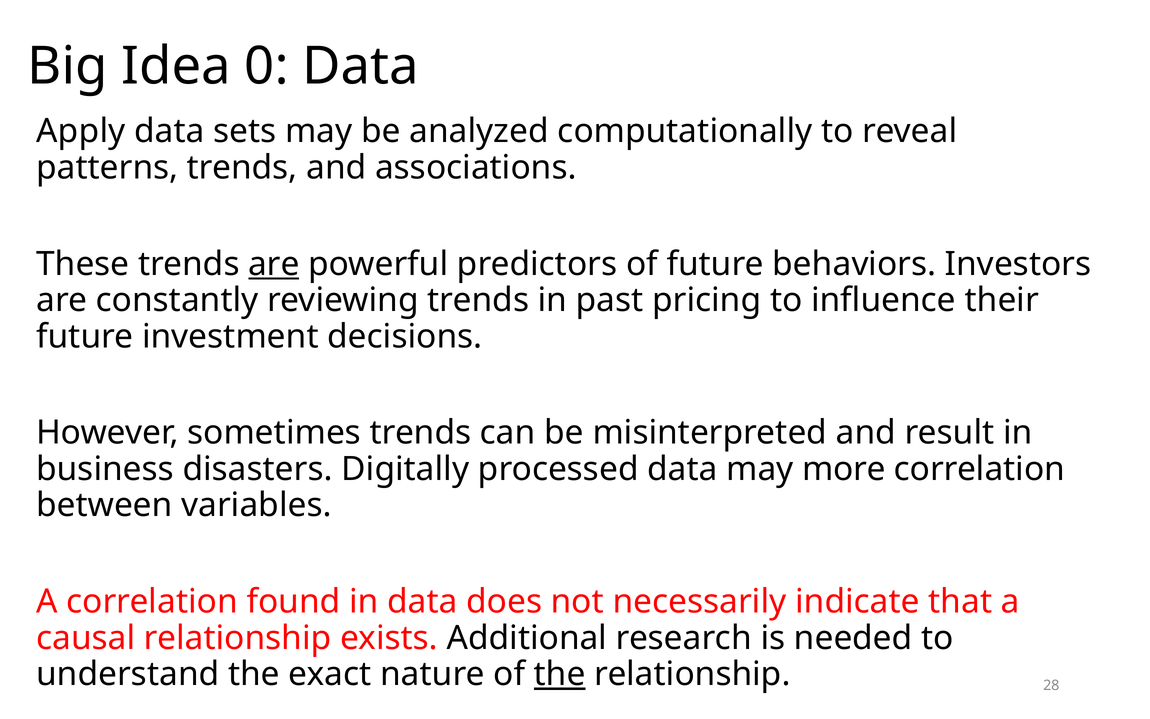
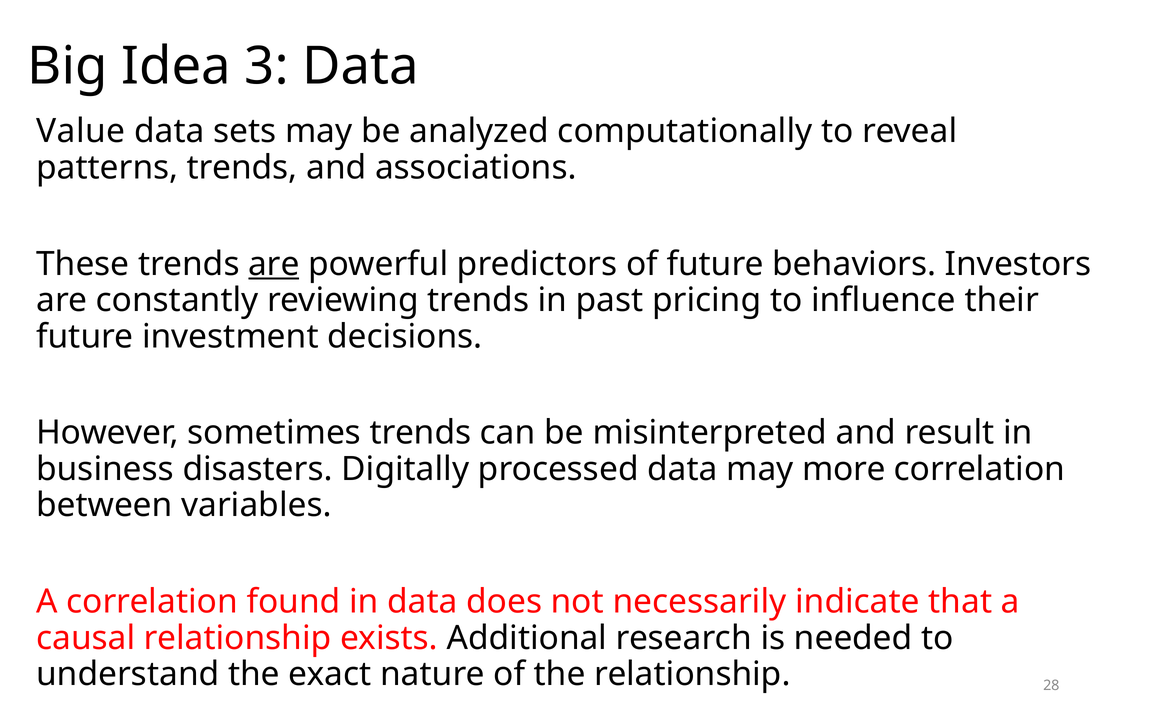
0: 0 -> 3
Apply: Apply -> Value
the at (560, 674) underline: present -> none
